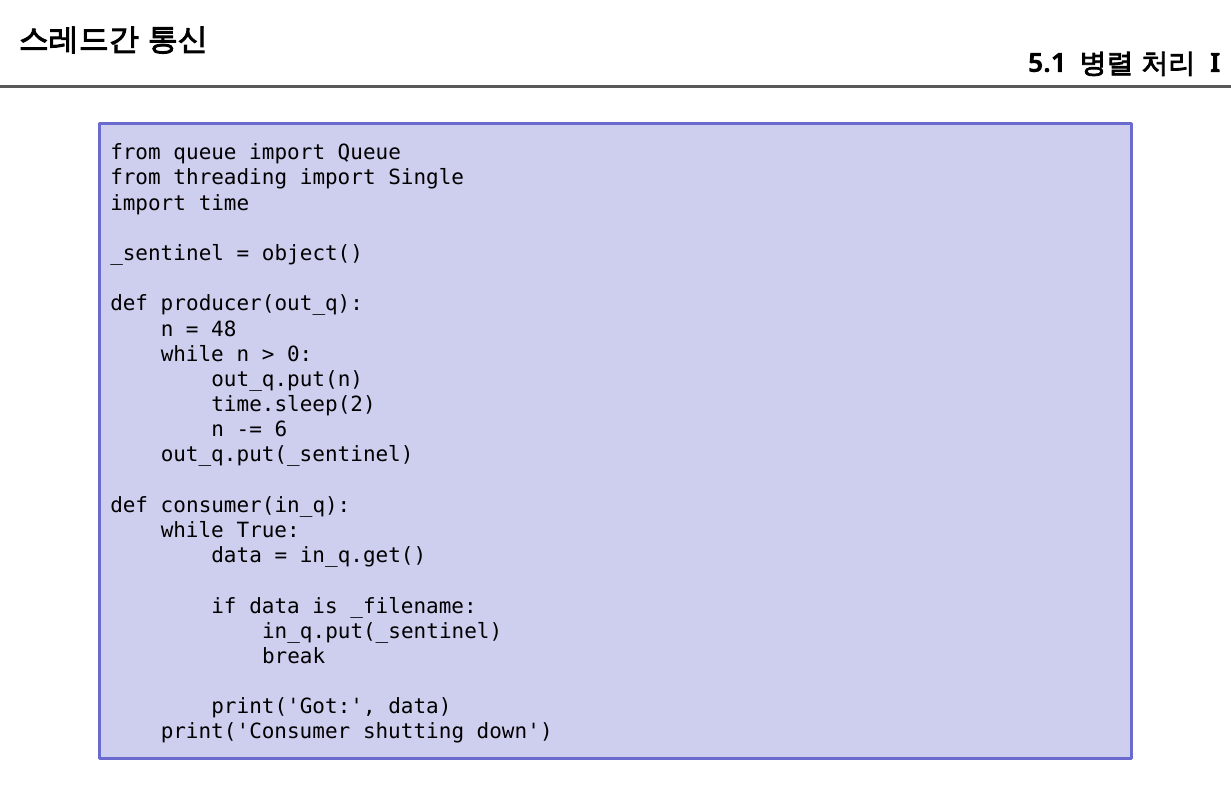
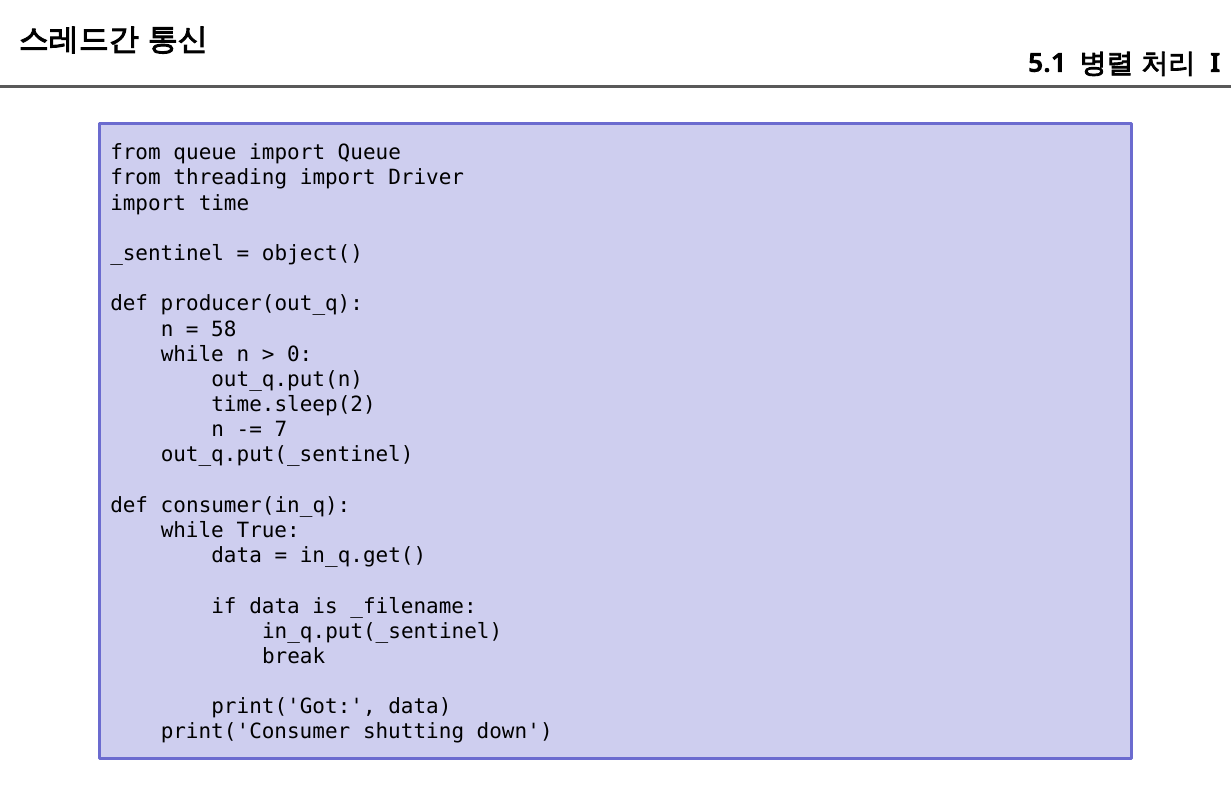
Single: Single -> Driver
48: 48 -> 58
6: 6 -> 7
